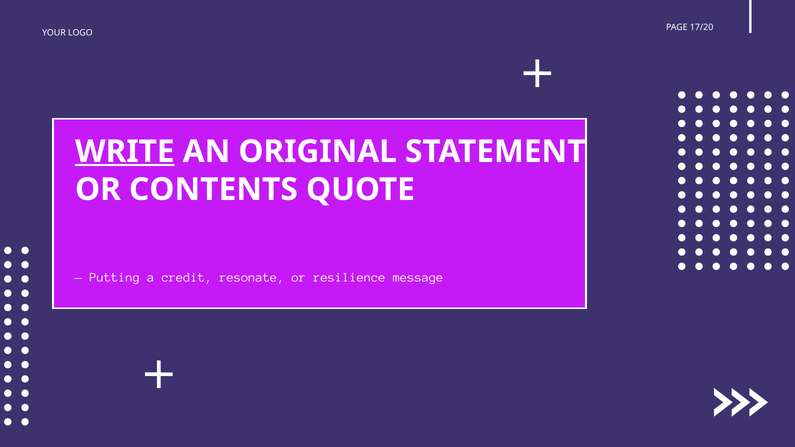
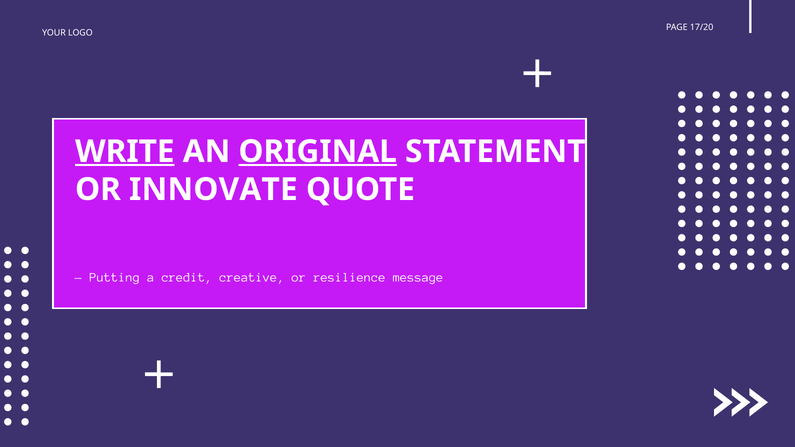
ORIGINAL underline: none -> present
CONTENTS: CONTENTS -> INNOVATE
resonate: resonate -> creative
